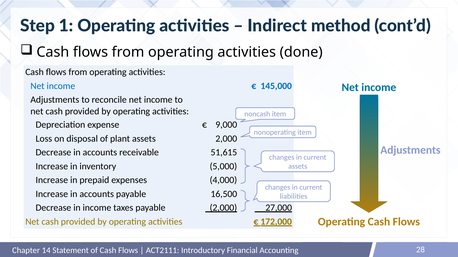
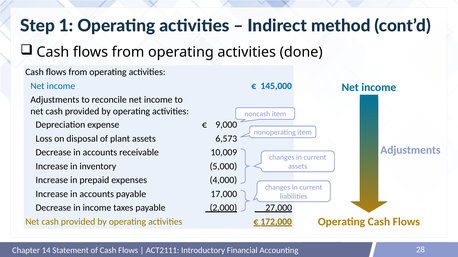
assets 2,000: 2,000 -> 6,573
51,615: 51,615 -> 10,009
16,500: 16,500 -> 17,000
